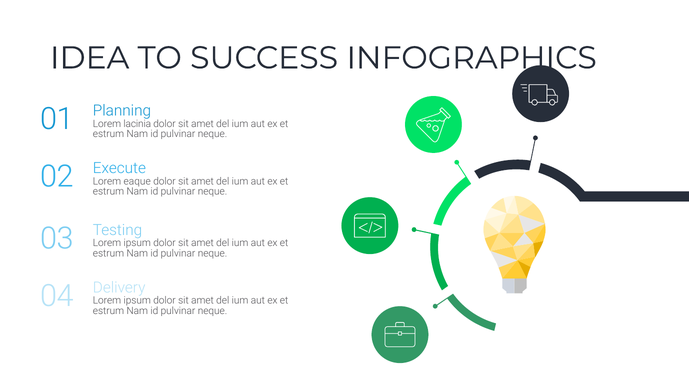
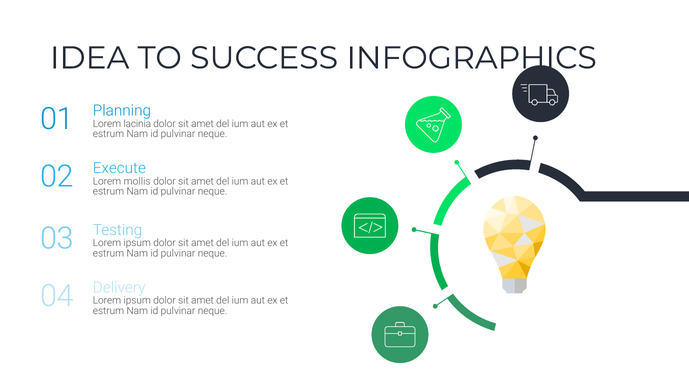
eaque: eaque -> mollis
